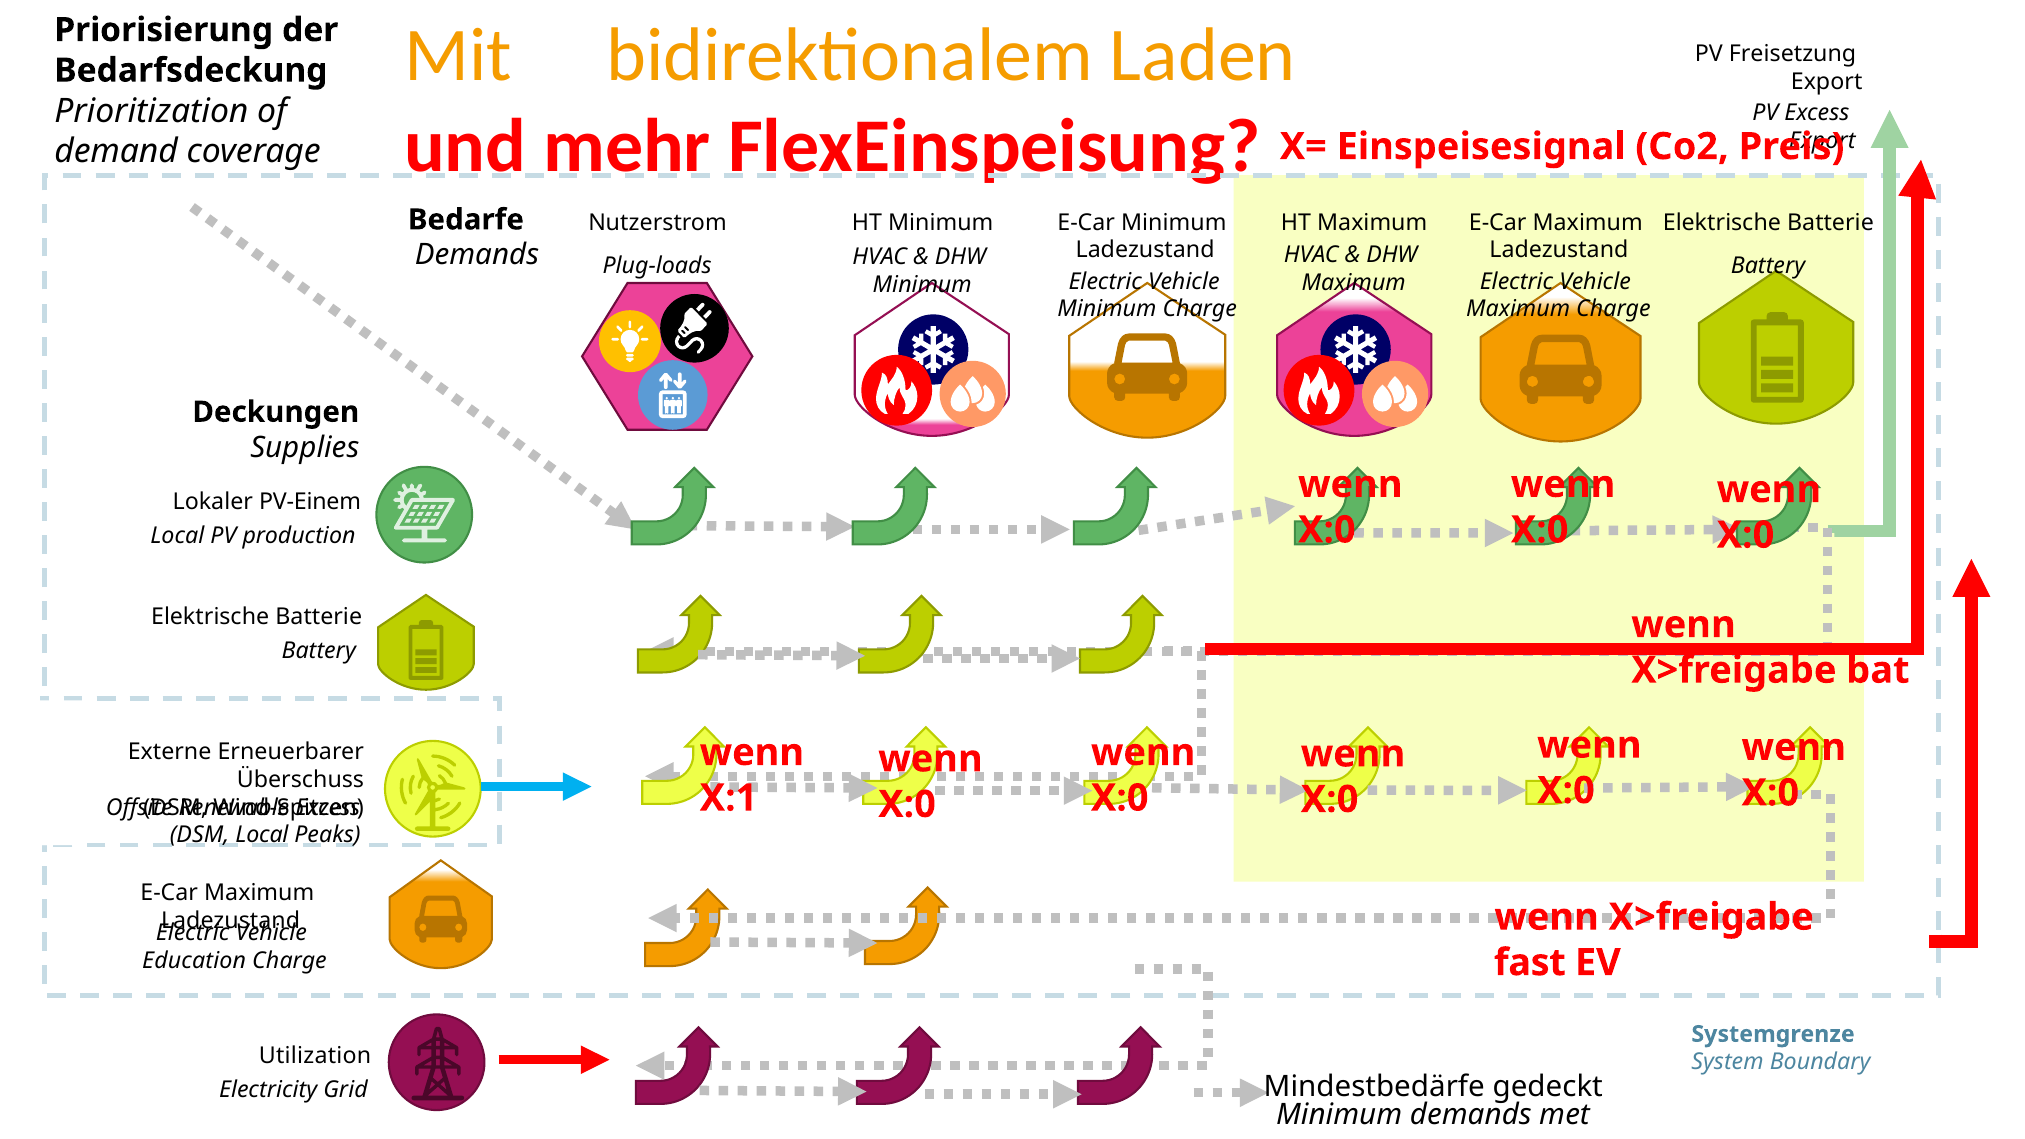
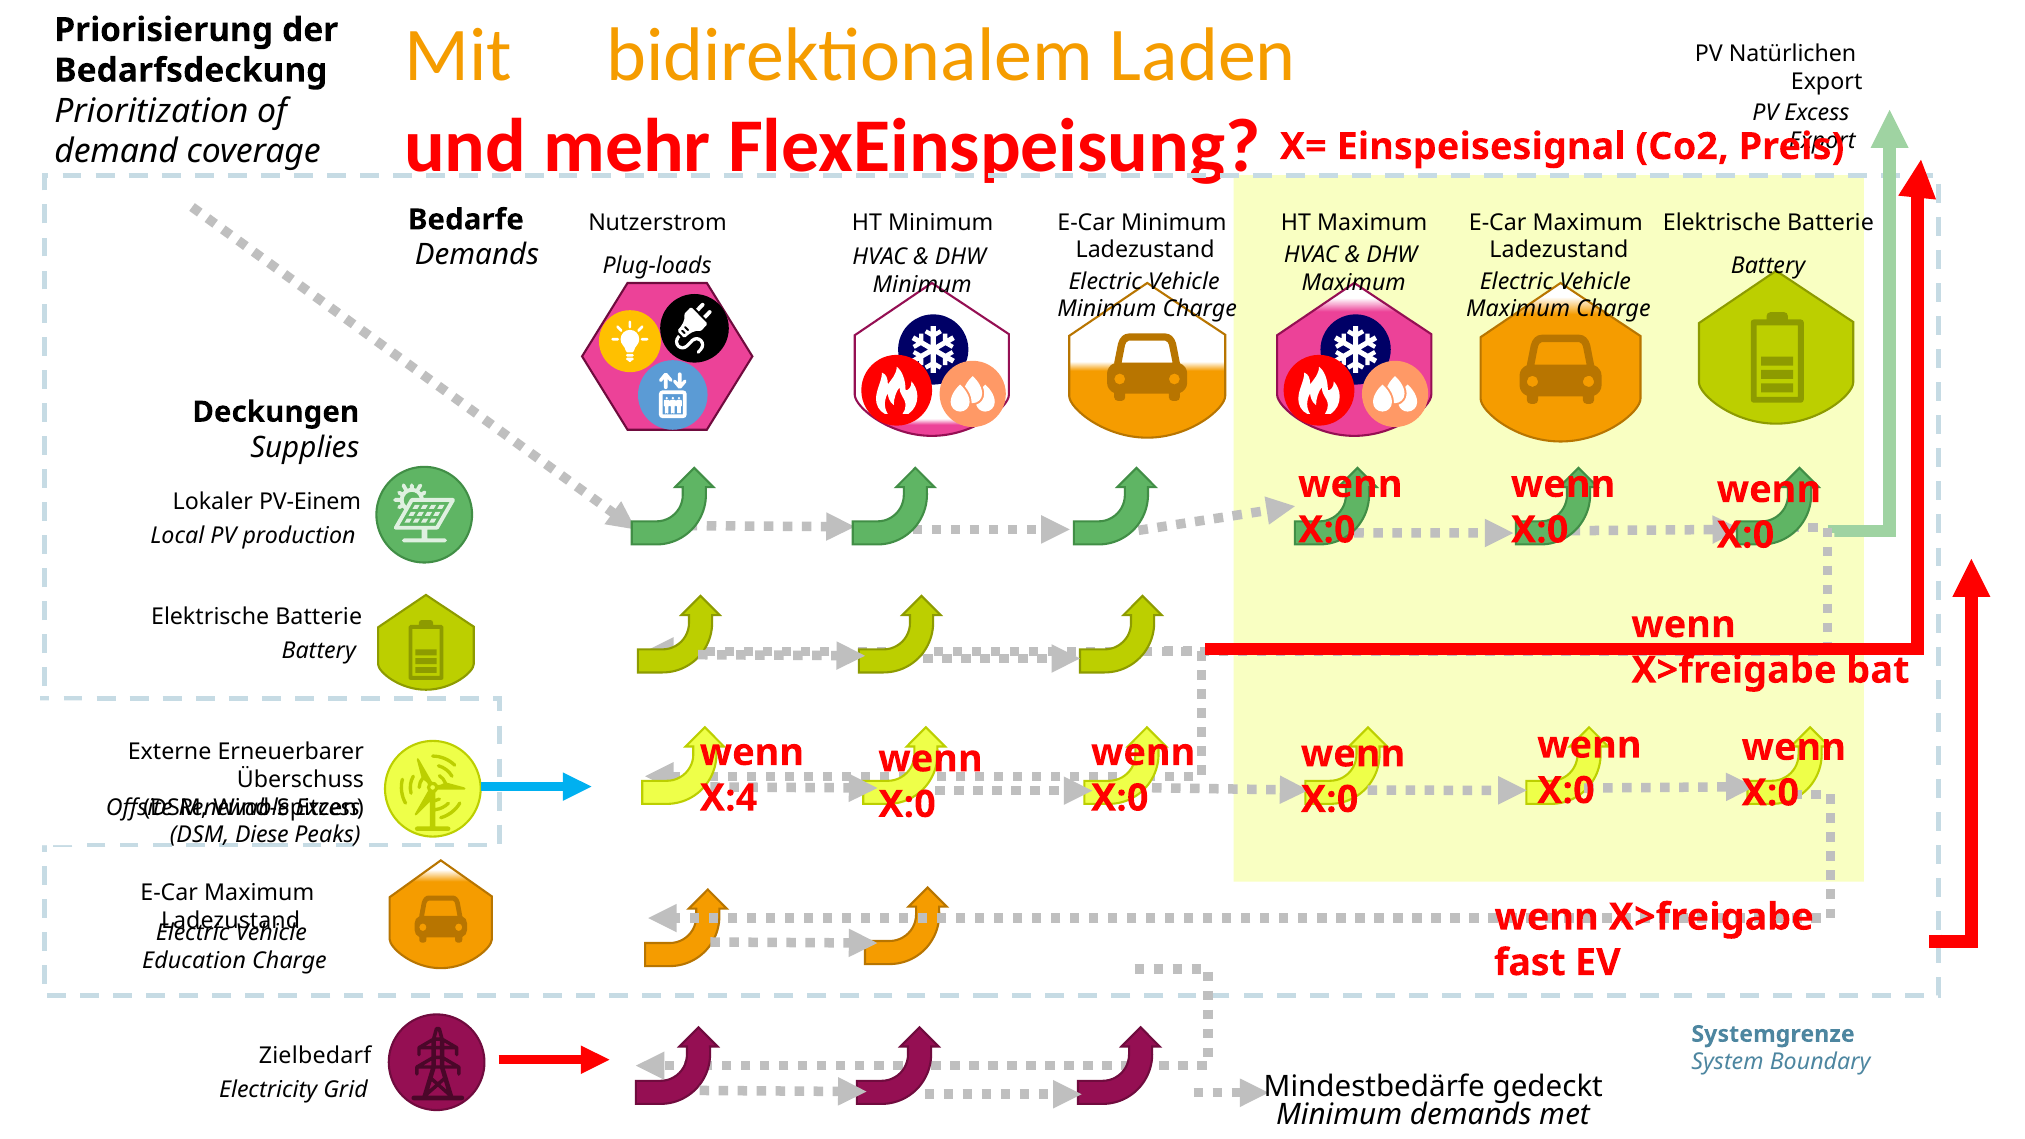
Freisetzung: Freisetzung -> Natürlichen
X:1: X:1 -> X:4
DSM Local: Local -> Diese
Utilization: Utilization -> Zielbedarf
